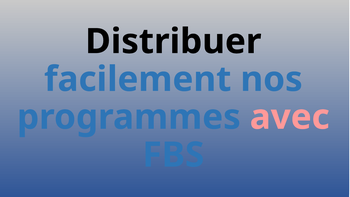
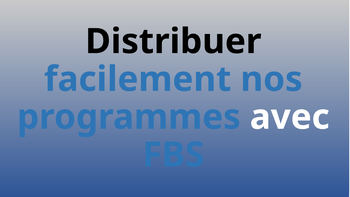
avec colour: pink -> white
